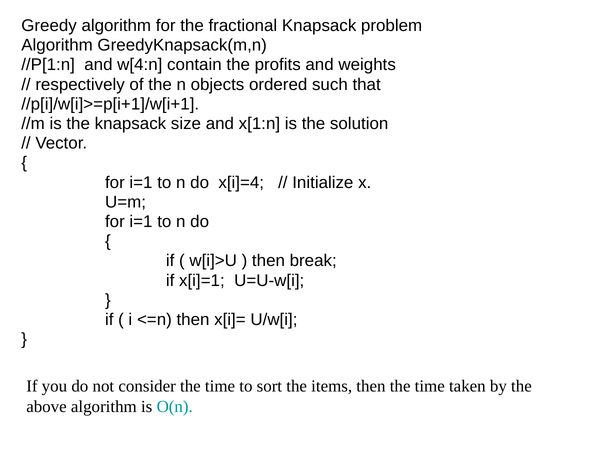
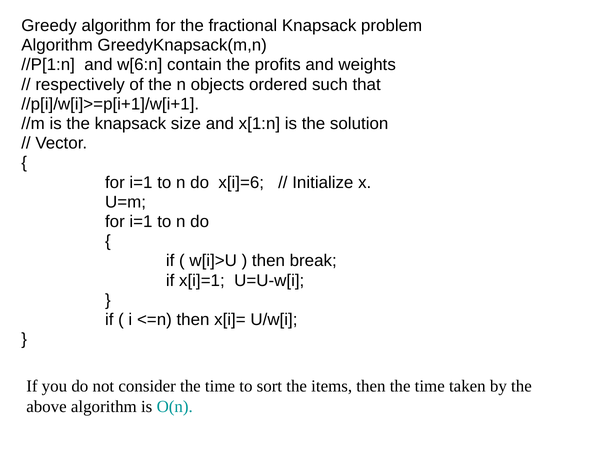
w[4:n: w[4:n -> w[6:n
x[i]=4: x[i]=4 -> x[i]=6
